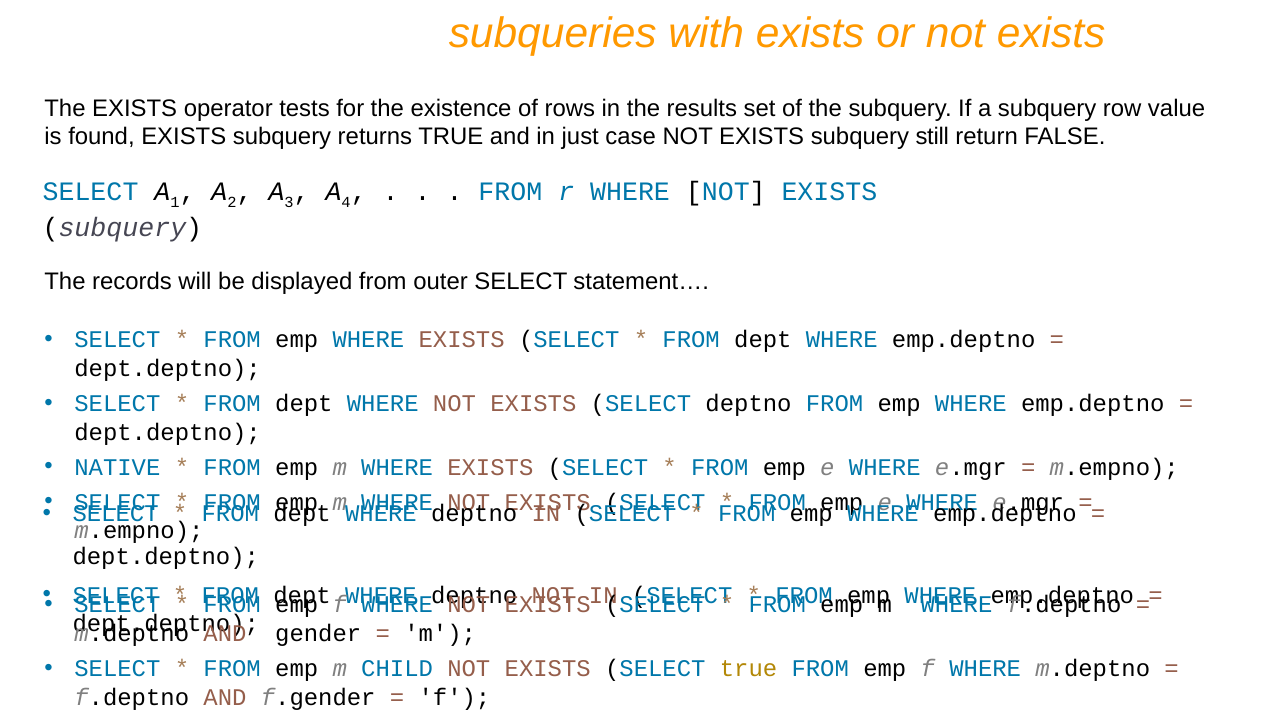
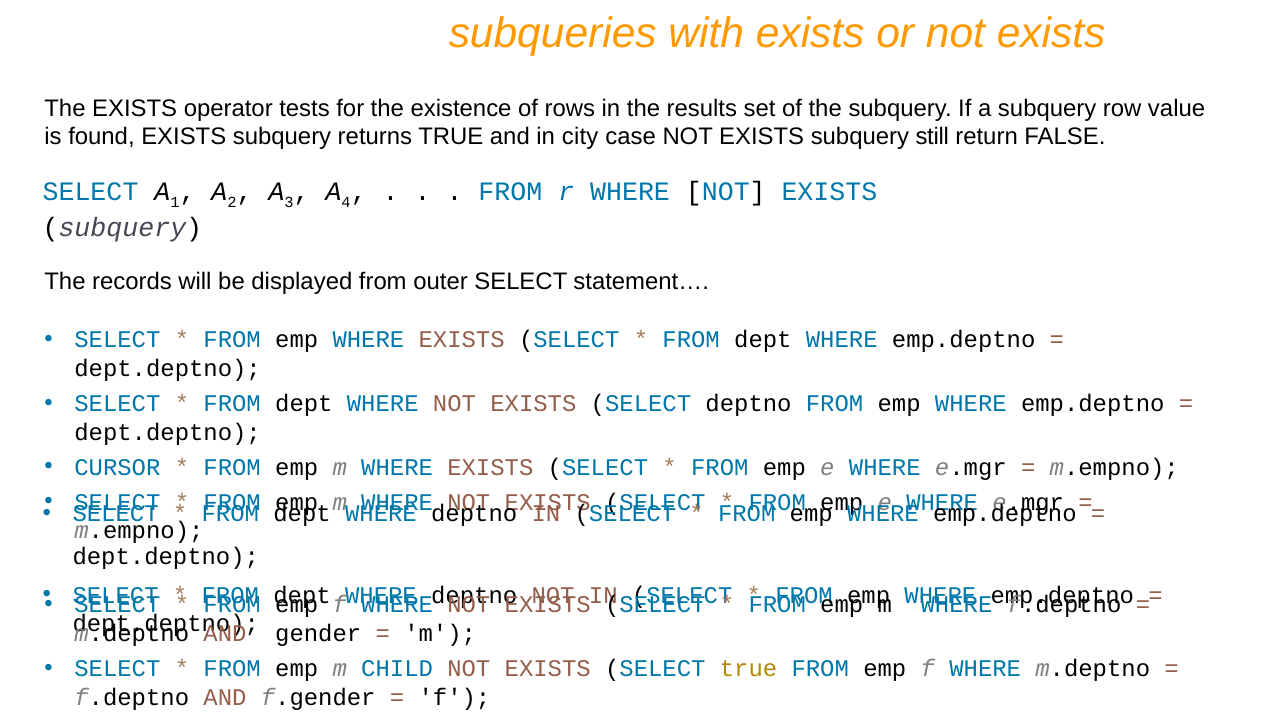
just: just -> city
NATIVE: NATIVE -> CURSOR
